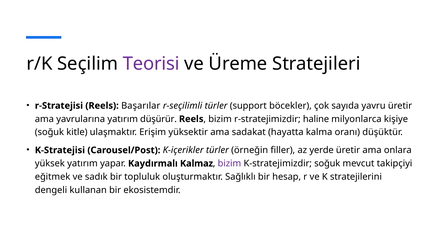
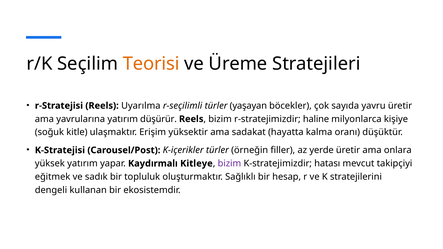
Teorisi colour: purple -> orange
Başarılar: Başarılar -> Uyarılma
support: support -> yaşayan
Kalmaz: Kalmaz -> Kitleye
K-stratejimizdir soğuk: soğuk -> hatası
